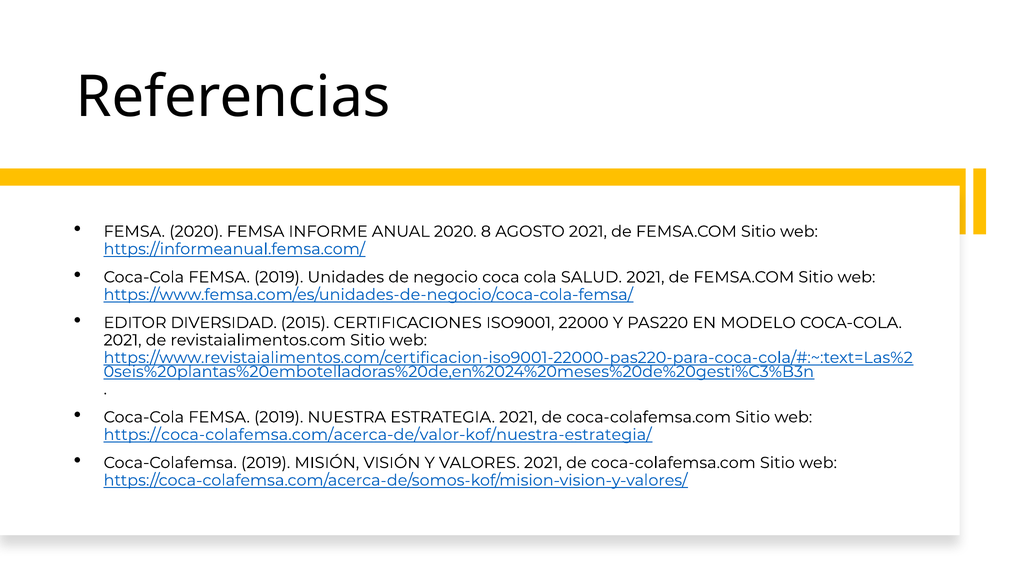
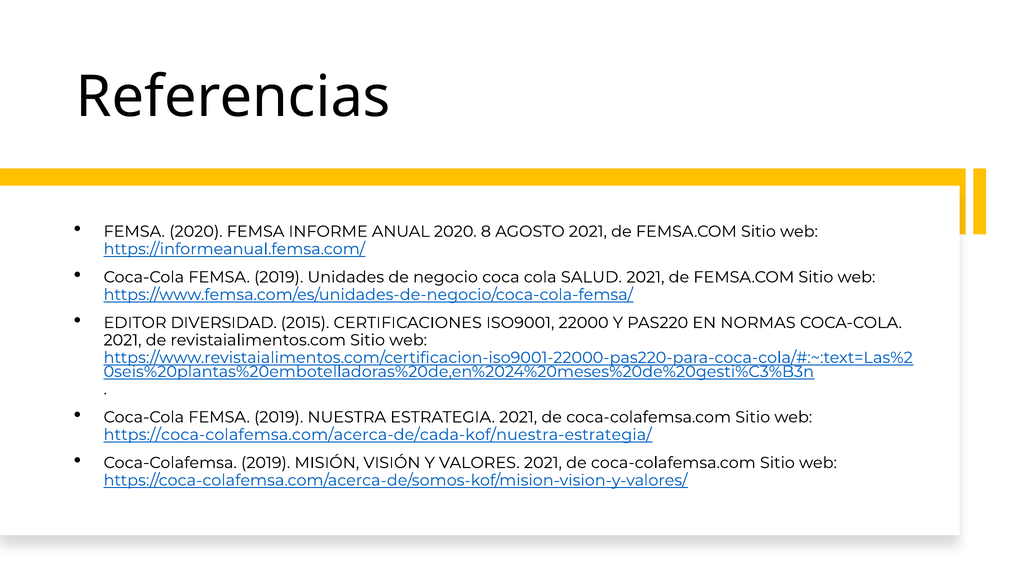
MODELO: MODELO -> NORMAS
https://coca-colafemsa.com/acerca-de/valor-kof/nuestra-estrategia/: https://coca-colafemsa.com/acerca-de/valor-kof/nuestra-estrategia/ -> https://coca-colafemsa.com/acerca-de/cada-kof/nuestra-estrategia/
